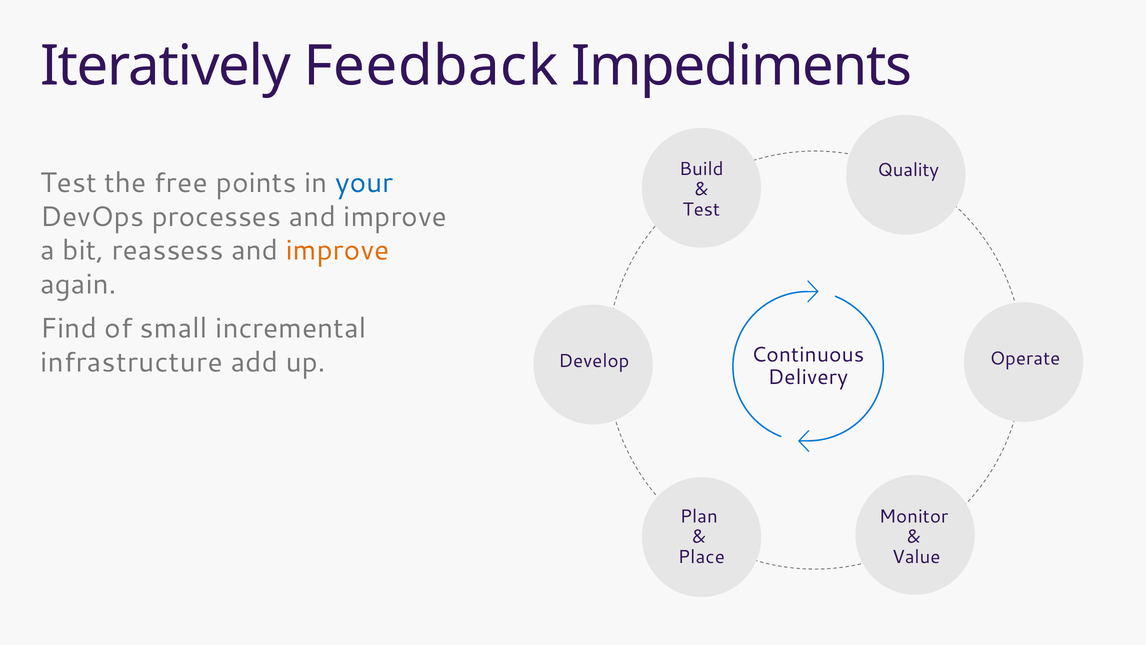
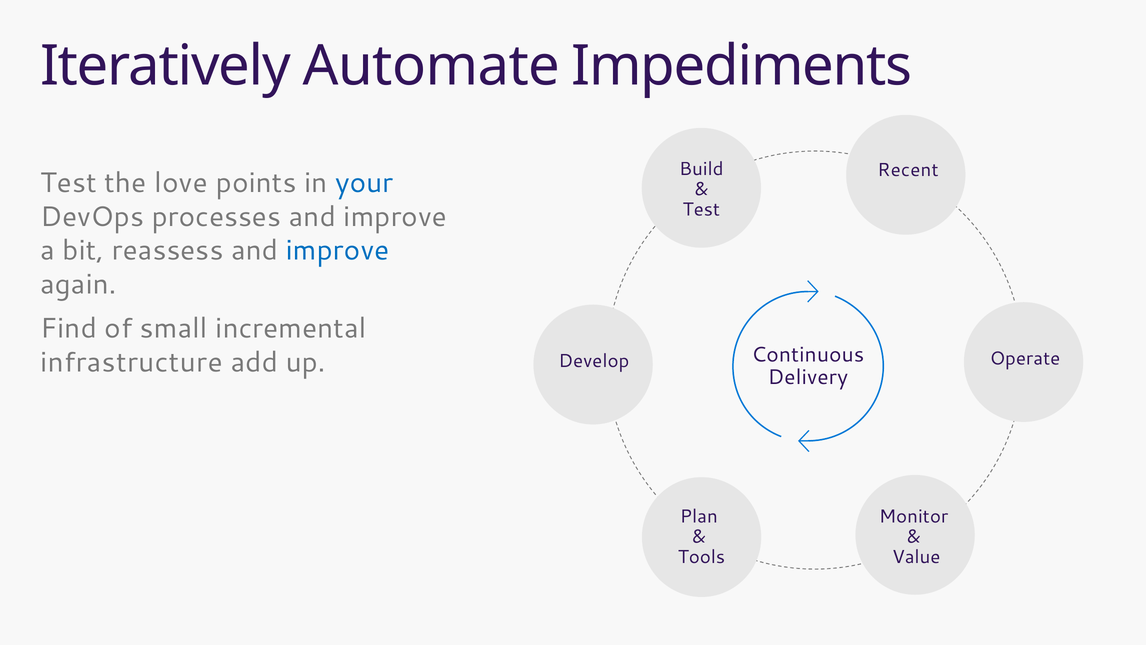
Feedback: Feedback -> Automate
Quality: Quality -> Recent
free: free -> love
improve at (338, 250) colour: orange -> blue
Place: Place -> Tools
